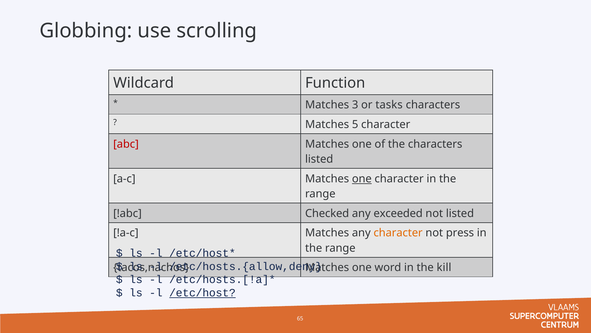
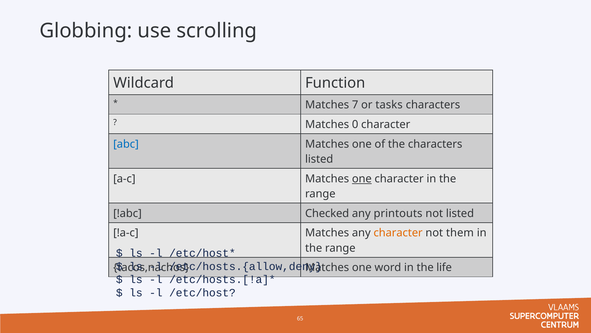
3: 3 -> 7
5: 5 -> 0
abc colour: red -> blue
exceeded: exceeded -> printouts
press: press -> them
kill: kill -> life
/etc/host underline: present -> none
